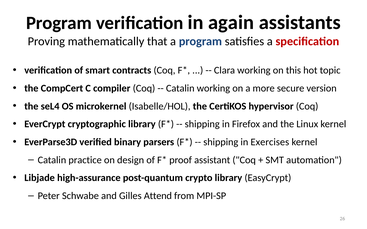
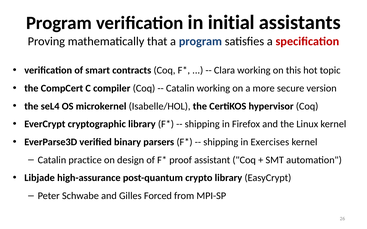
again: again -> initial
Attend: Attend -> Forced
